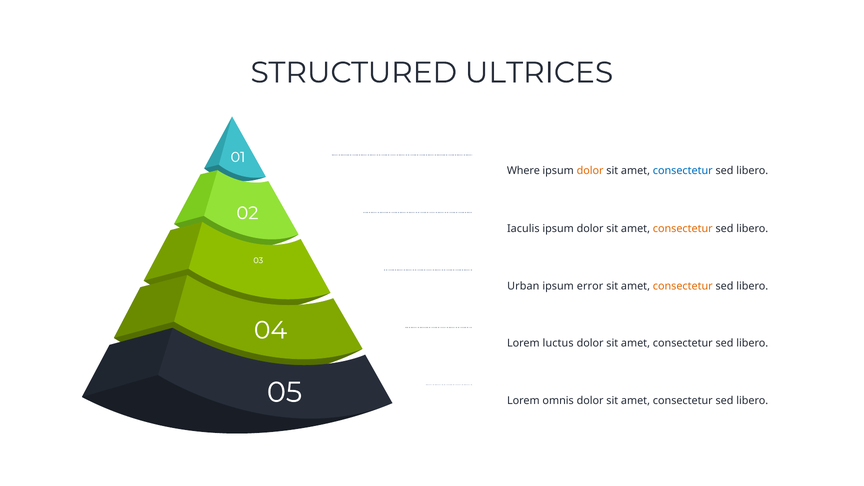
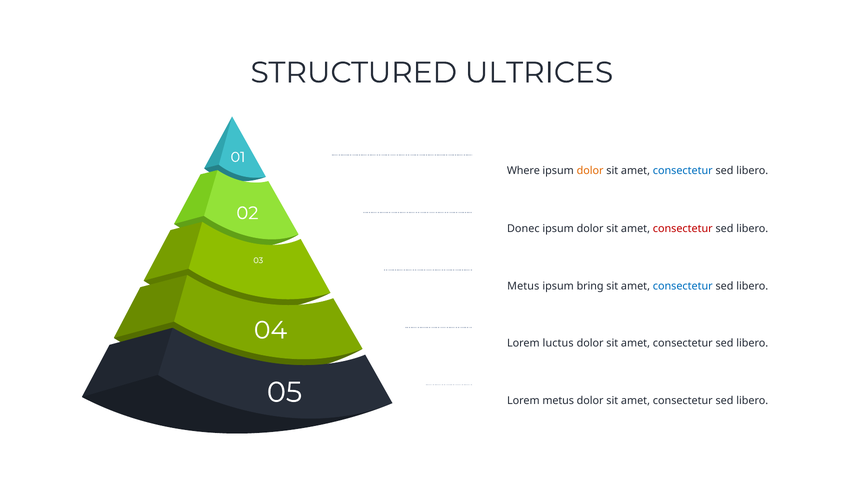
Iaculis: Iaculis -> Donec
consectetur at (683, 228) colour: orange -> red
Urban at (523, 286): Urban -> Metus
error: error -> bring
consectetur at (683, 286) colour: orange -> blue
Lorem omnis: omnis -> metus
